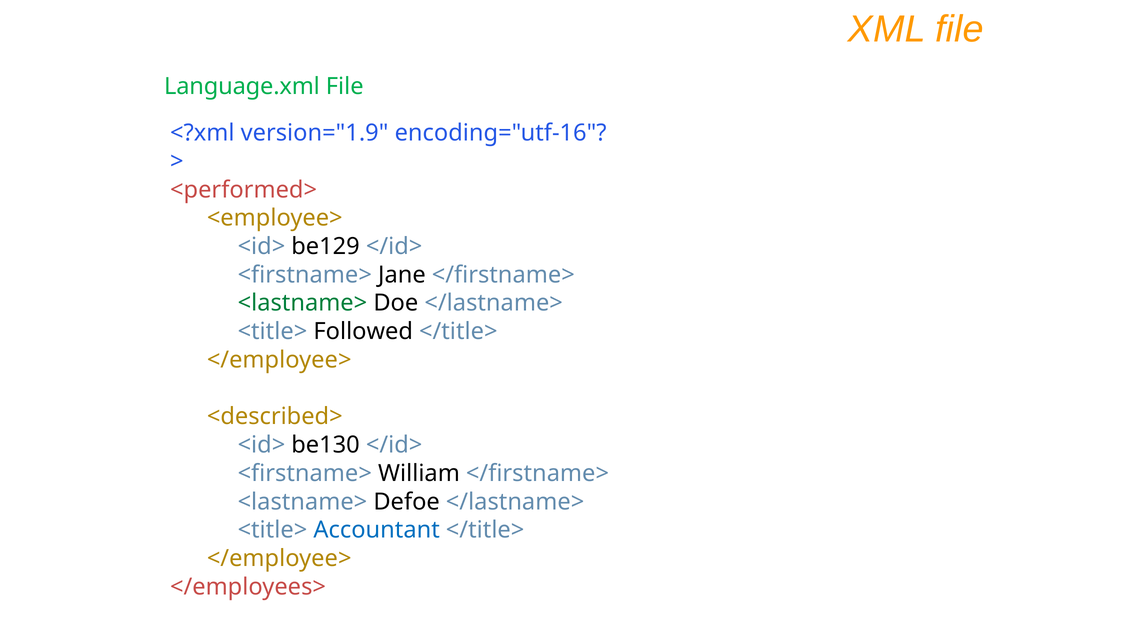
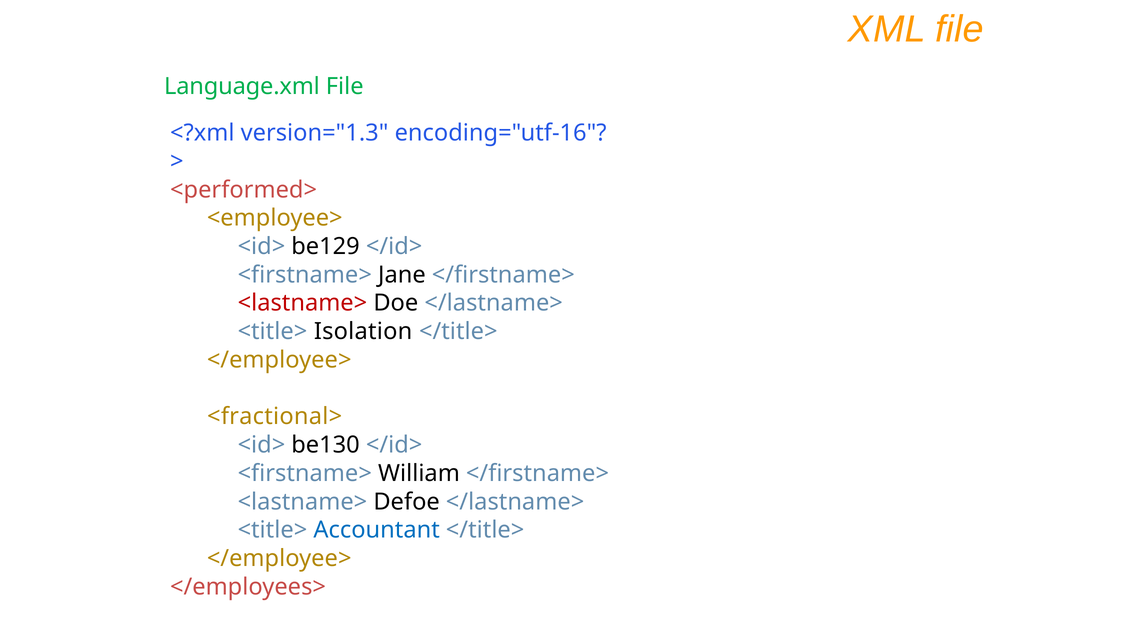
version="1.9: version="1.9 -> version="1.3
<lastname> at (302, 303) colour: green -> red
Followed: Followed -> Isolation
<described>: <described> -> <fractional>
